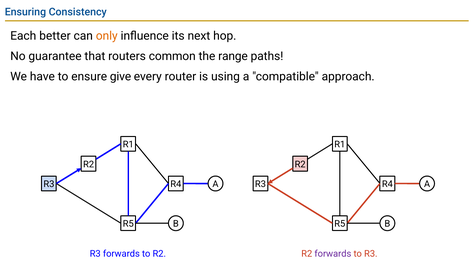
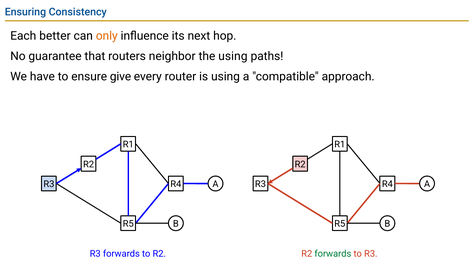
common: common -> neighbor
the range: range -> using
forwards at (333, 254) colour: purple -> green
